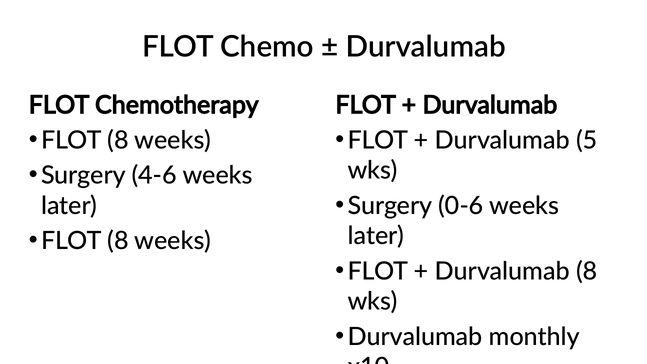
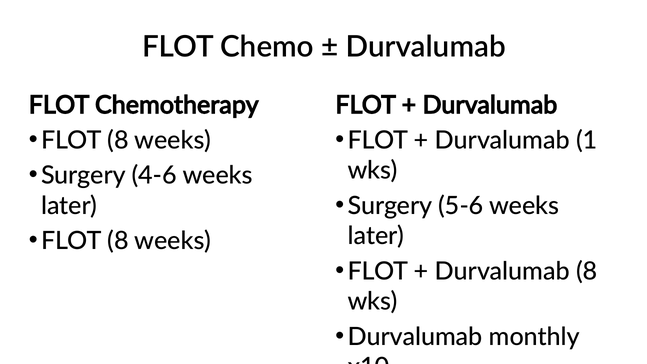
5: 5 -> 1
0-6: 0-6 -> 5-6
